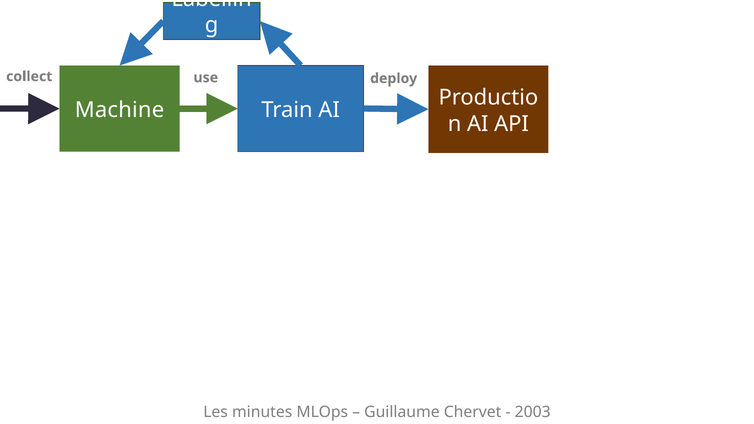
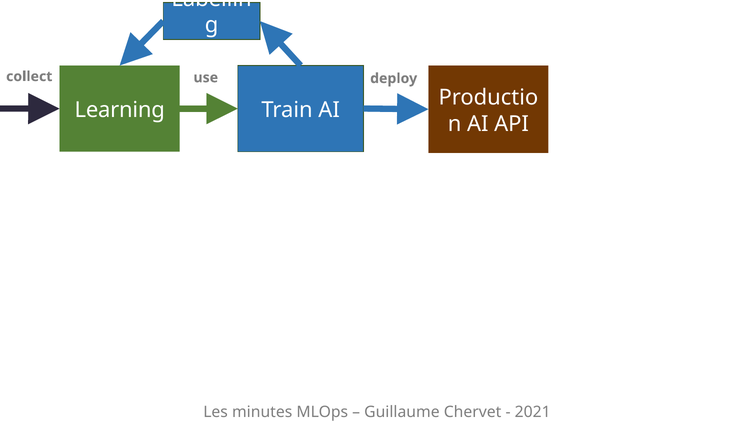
Machine: Machine -> Learning
2003: 2003 -> 2021
